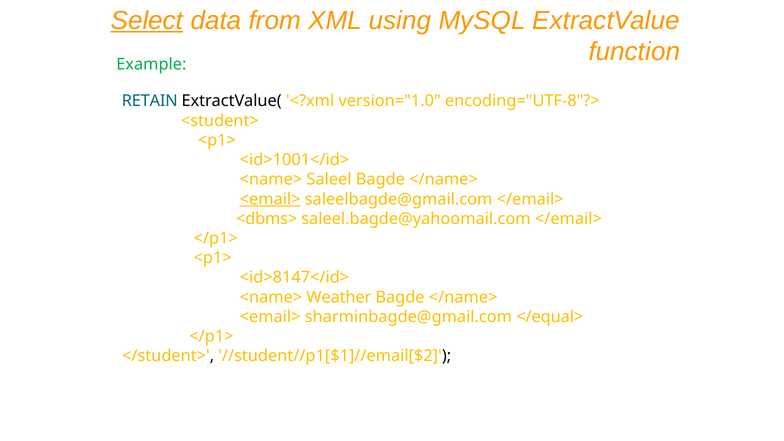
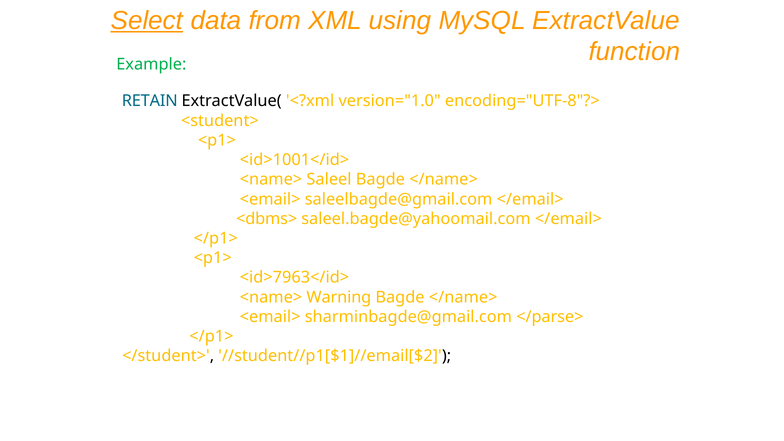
<email> at (270, 199) underline: present -> none
<id>8147</id>: <id>8147</id> -> <id>7963</id>
Weather: Weather -> Warning
</equal>: </equal> -> </parse>
